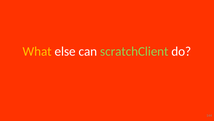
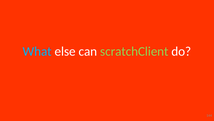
What colour: yellow -> light blue
